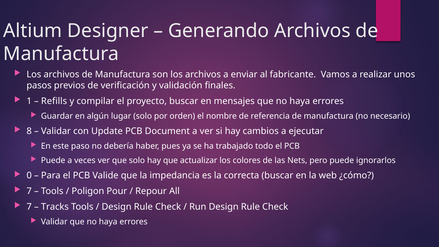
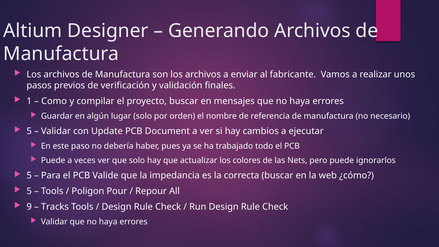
Refills: Refills -> Como
8 at (29, 131): 8 -> 5
0 at (29, 176): 0 -> 5
7 at (29, 191): 7 -> 5
7 at (29, 207): 7 -> 9
